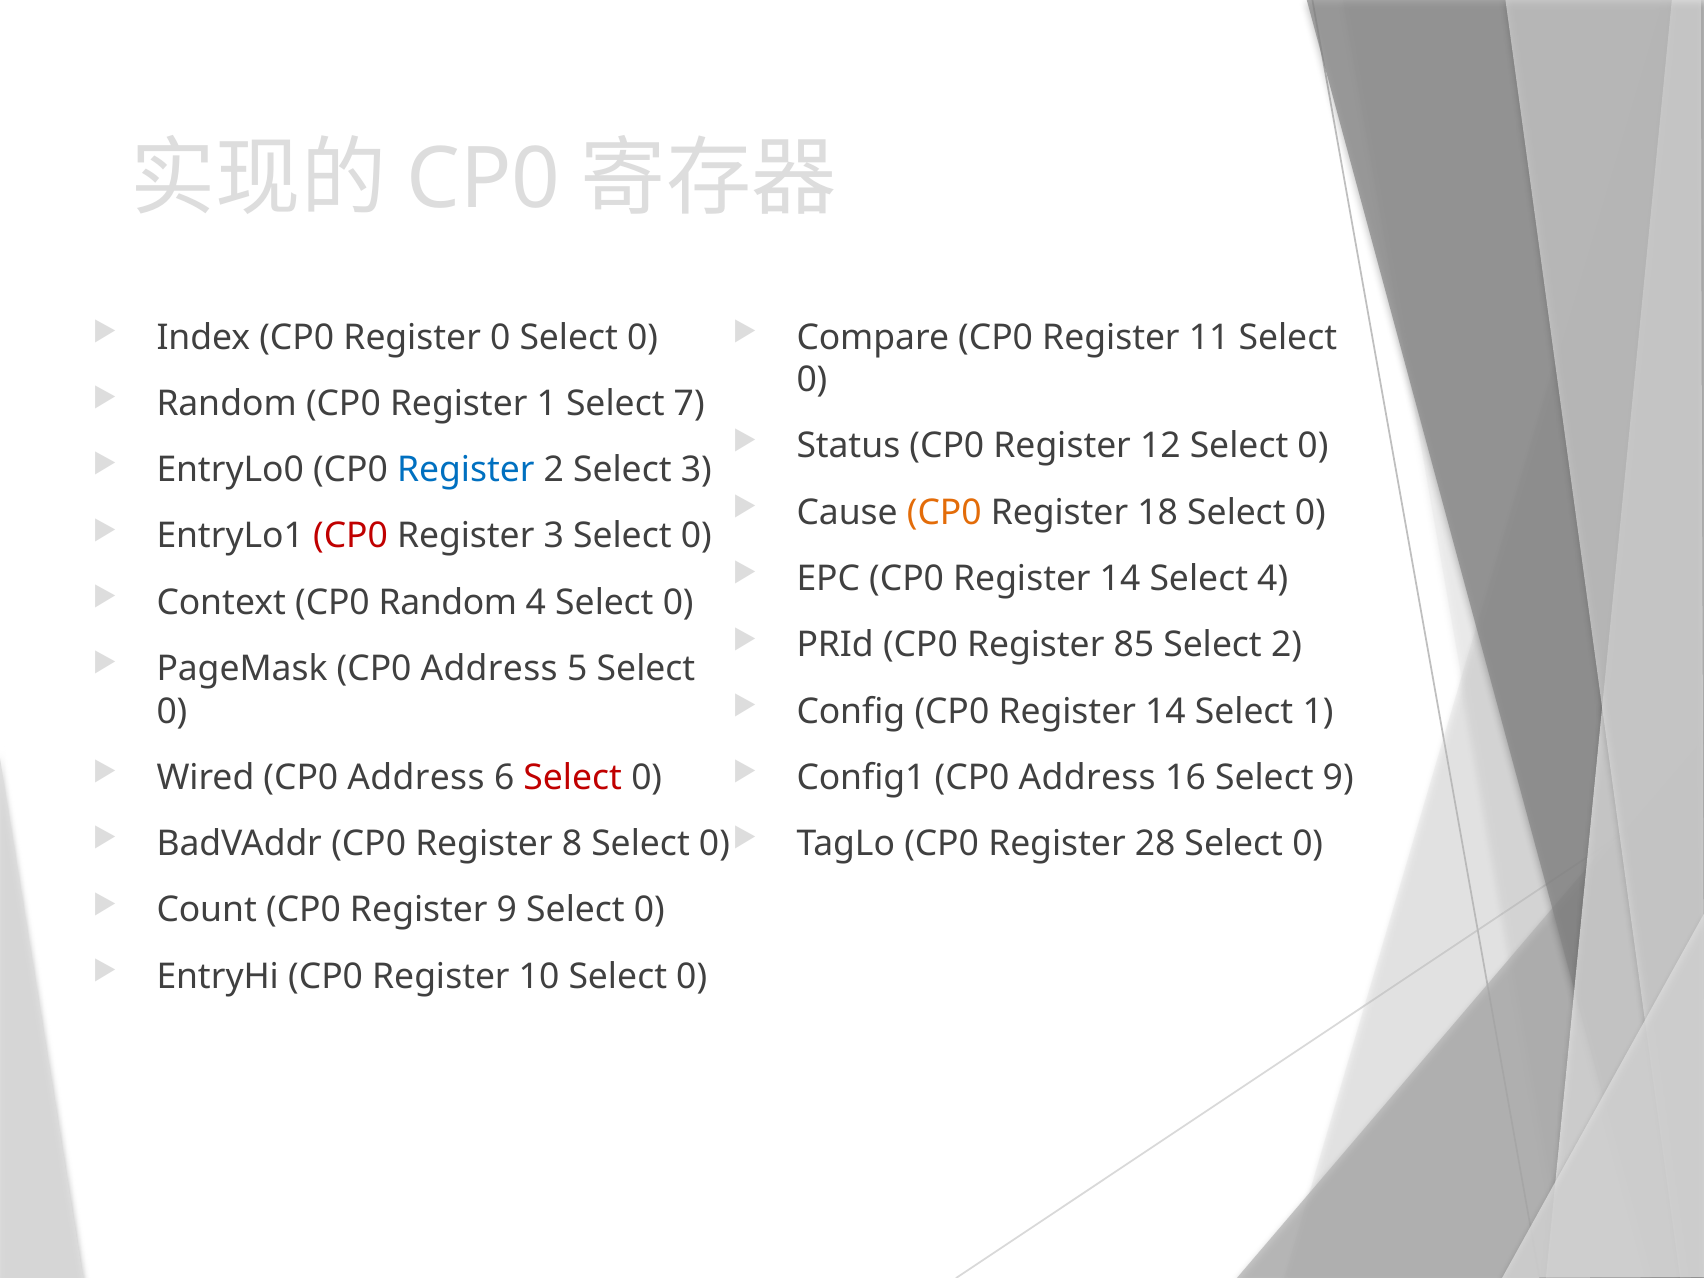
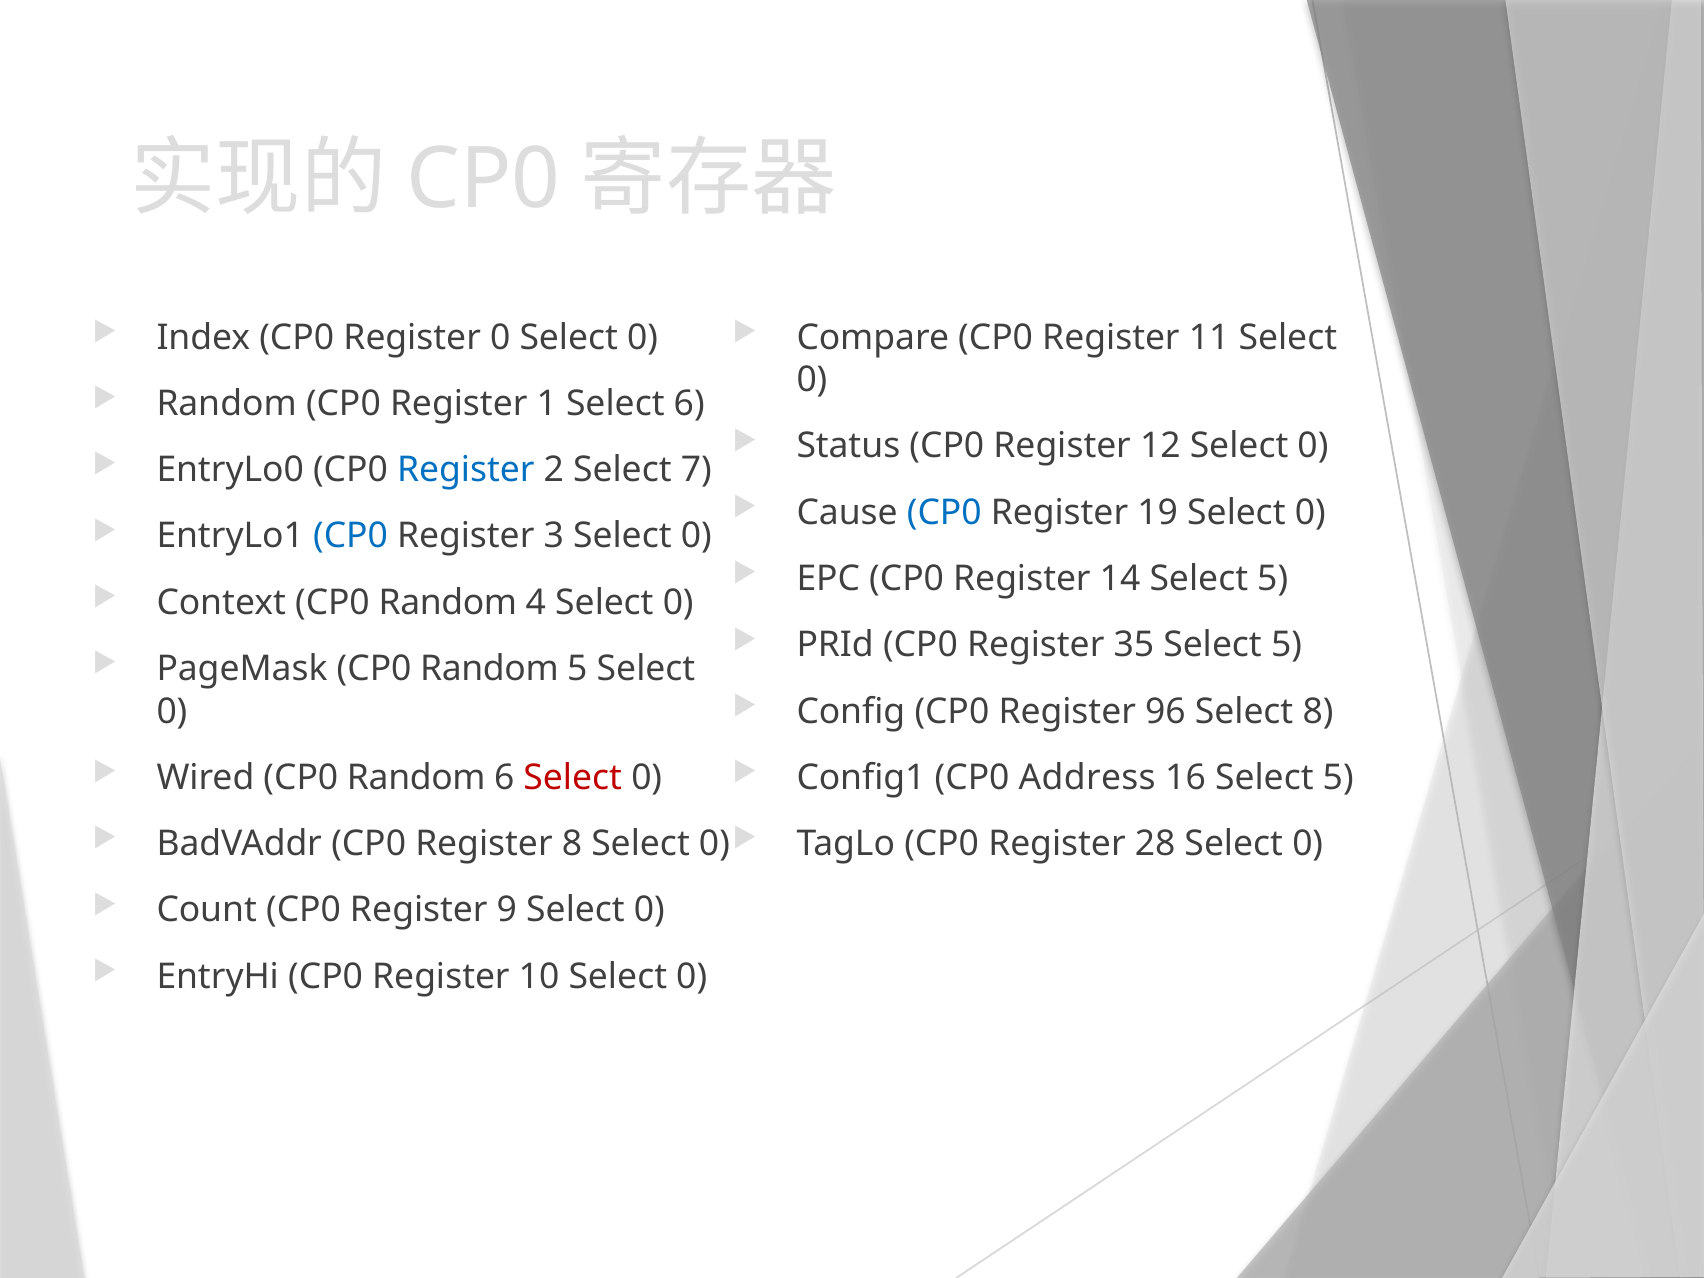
Select 7: 7 -> 6
Select 3: 3 -> 7
CP0 at (944, 513) colour: orange -> blue
18: 18 -> 19
CP0 at (351, 536) colour: red -> blue
14 Select 4: 4 -> 5
85: 85 -> 35
2 at (1287, 645): 2 -> 5
PageMask CP0 Address: Address -> Random
Config CP0 Register 14: 14 -> 96
Select 1: 1 -> 8
Wired CP0 Address: Address -> Random
16 Select 9: 9 -> 5
